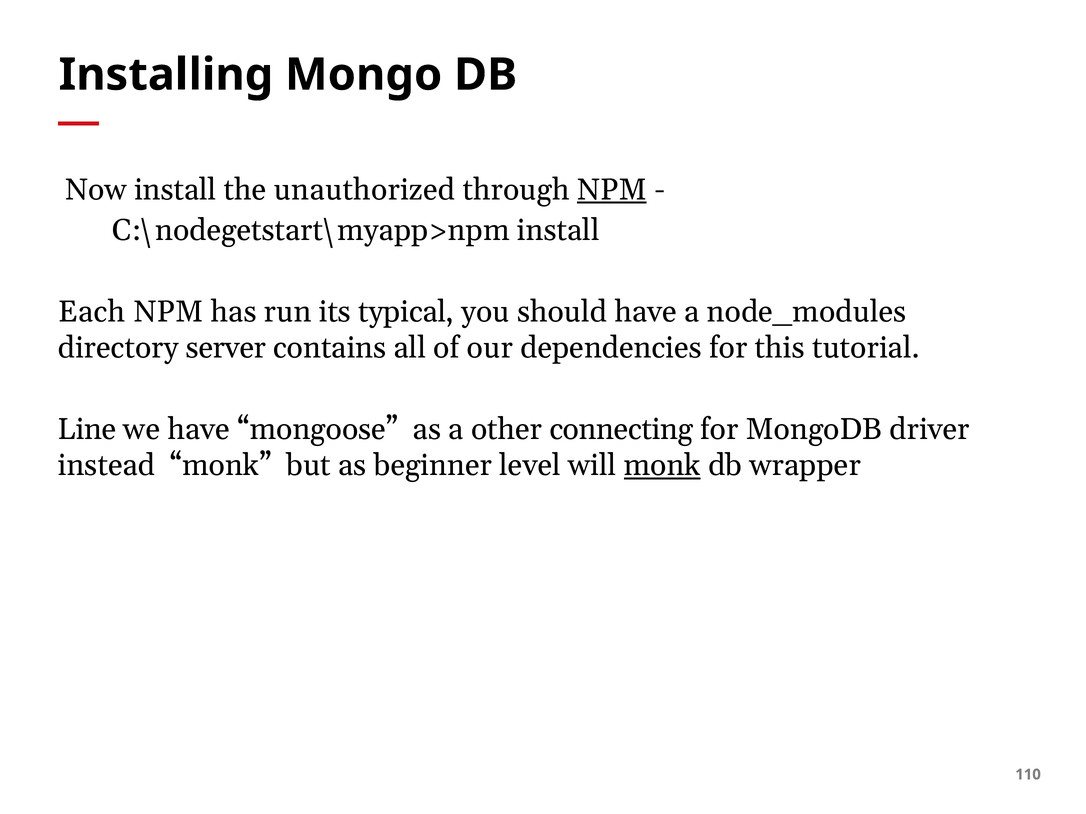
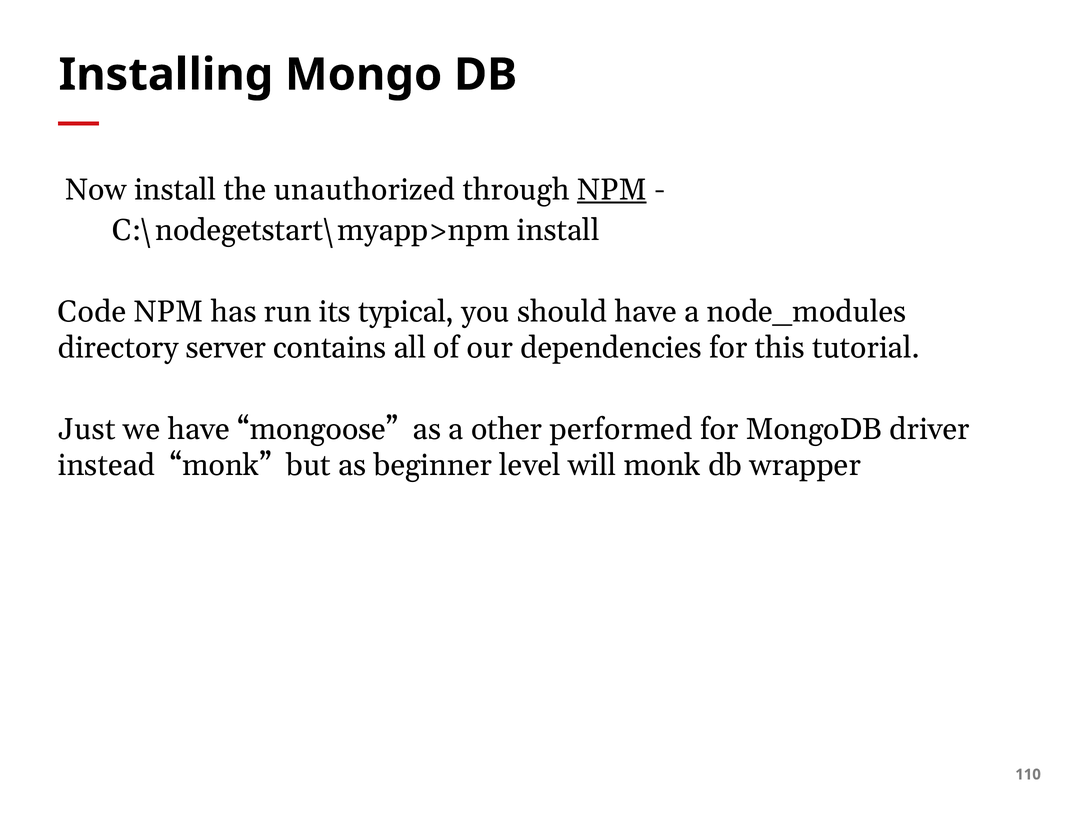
Each: Each -> Code
Line: Line -> Just
connecting: connecting -> performed
monk at (662, 466) underline: present -> none
